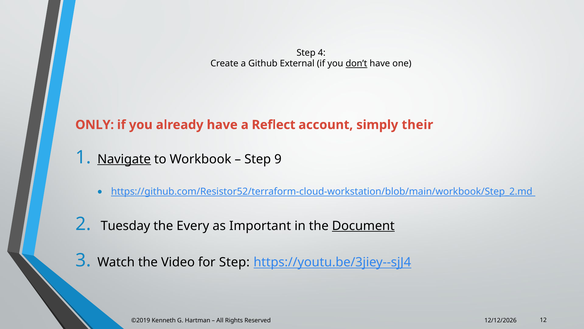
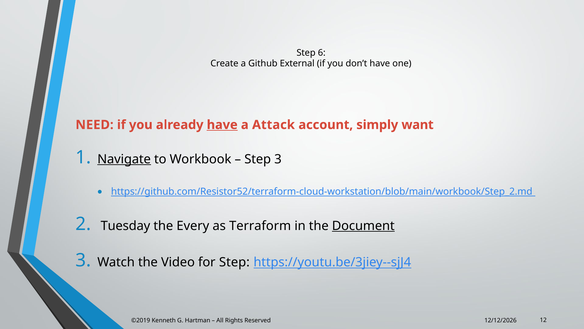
4: 4 -> 6
don’t underline: present -> none
ONLY: ONLY -> NEED
have at (222, 125) underline: none -> present
Reflect: Reflect -> Attack
their: their -> want
Step 9: 9 -> 3
Important: Important -> Terraform
